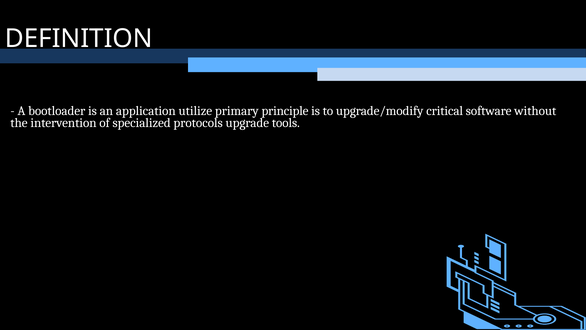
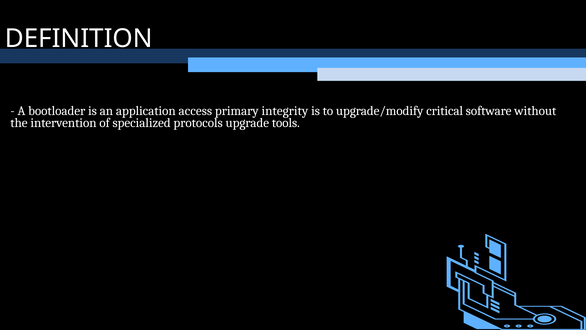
utilize: utilize -> access
principle: principle -> integrity
